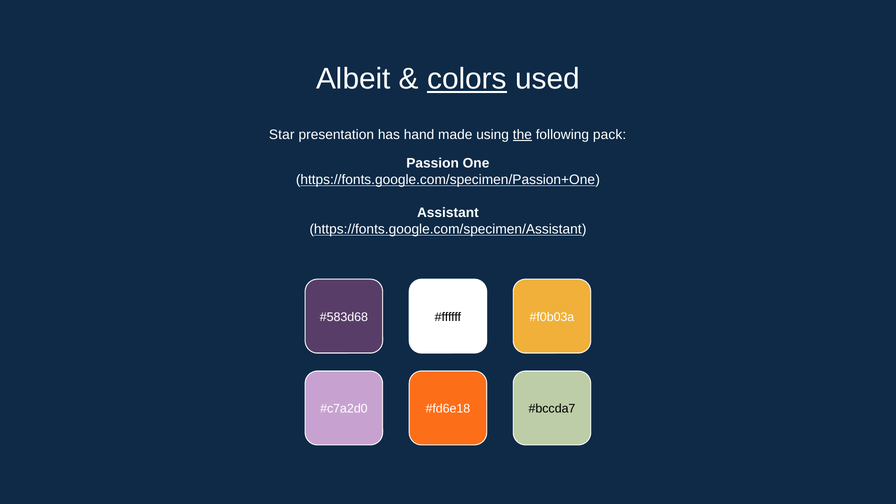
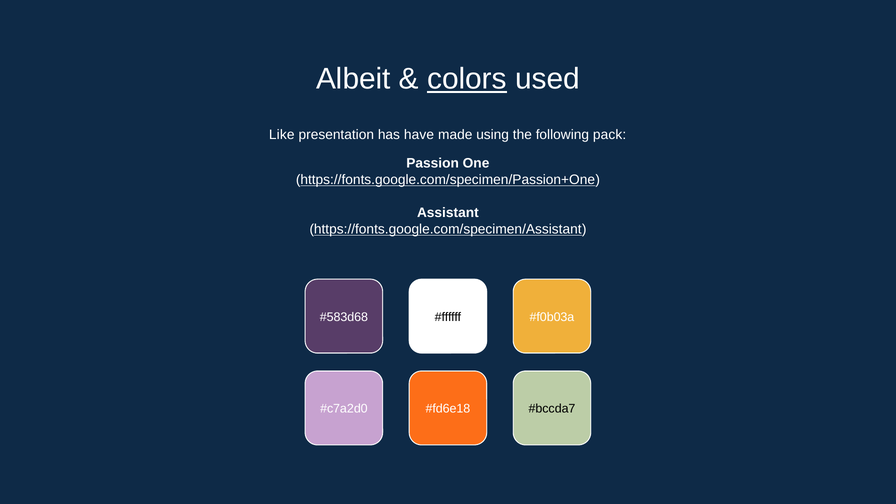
Star: Star -> Like
hand: hand -> have
the underline: present -> none
